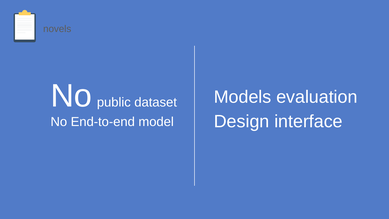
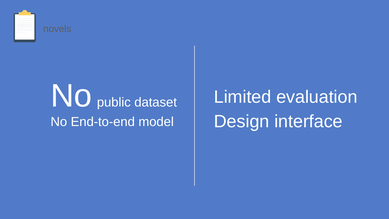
Models: Models -> Limited
